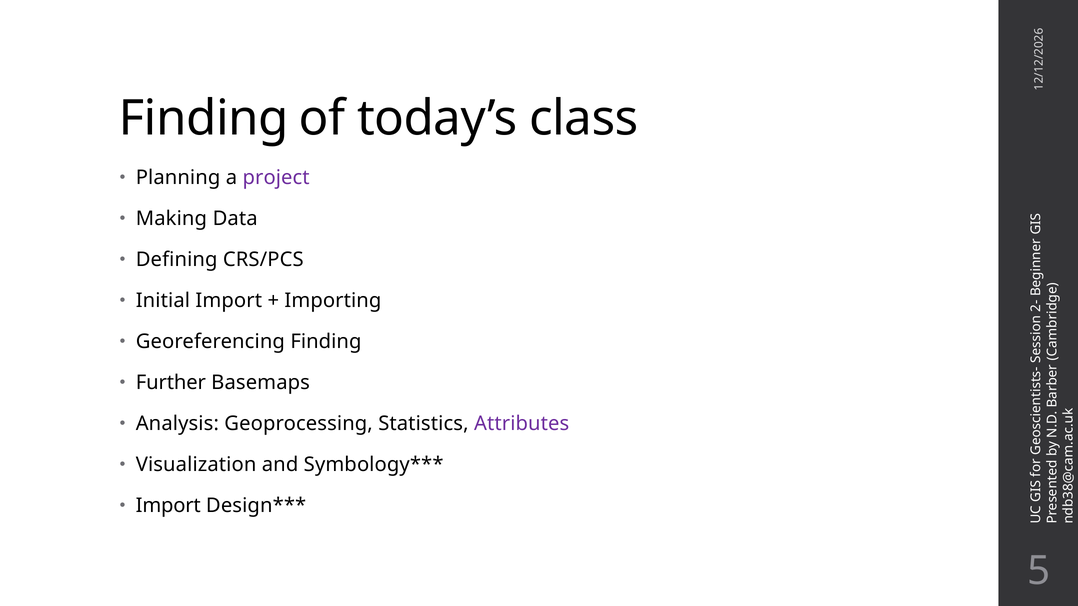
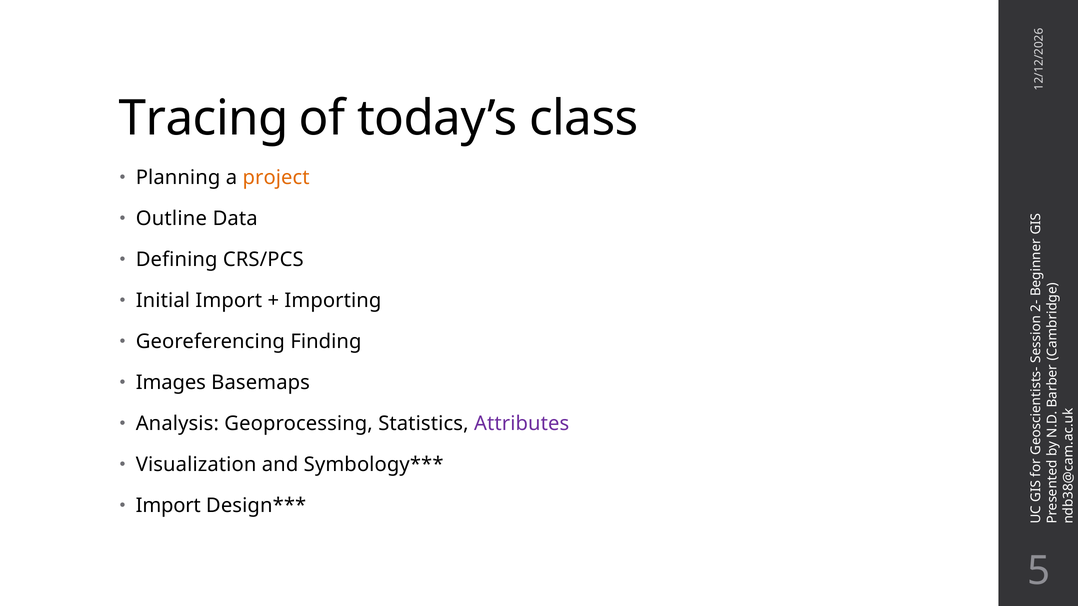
Finding at (204, 118): Finding -> Tracing
project colour: purple -> orange
Making: Making -> Outline
Further: Further -> Images
